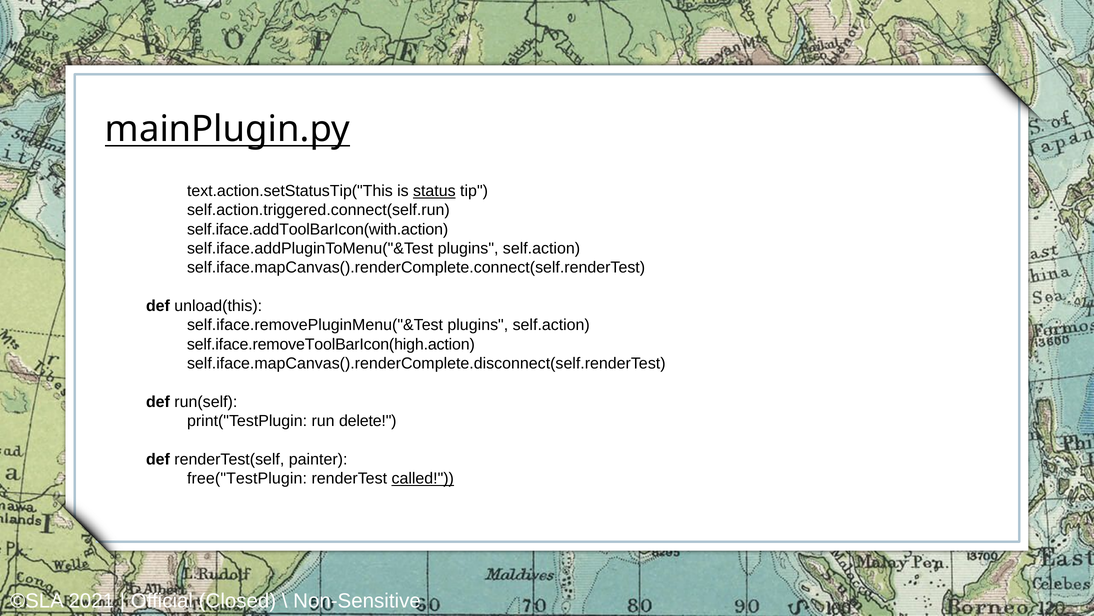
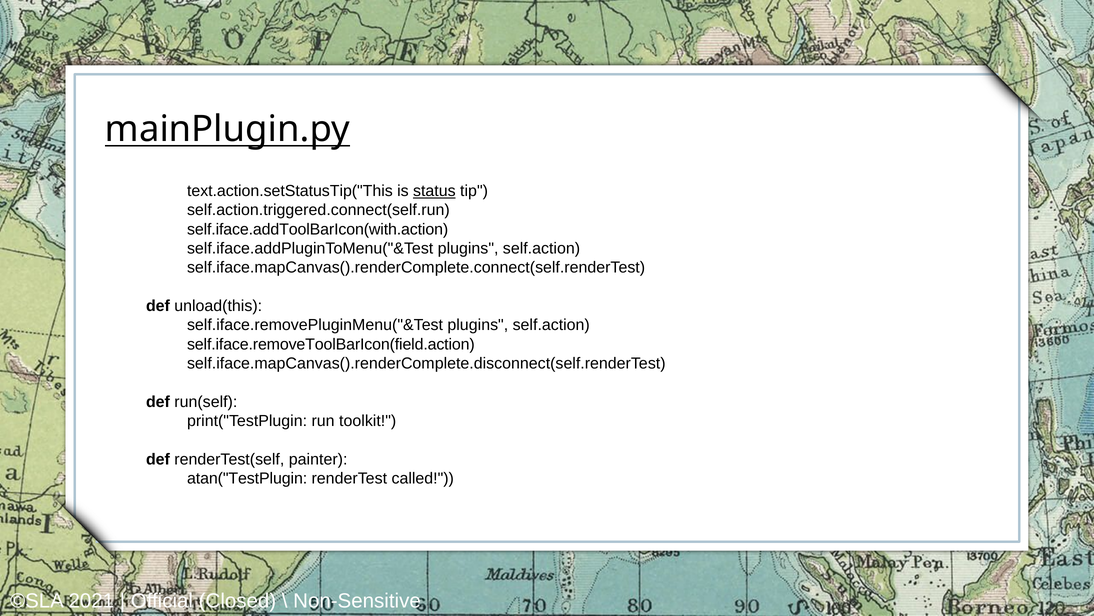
self.iface.removeToolBarIcon(high.action: self.iface.removeToolBarIcon(high.action -> self.iface.removeToolBarIcon(field.action
delete: delete -> toolkit
free("TestPlugin: free("TestPlugin -> atan("TestPlugin
called underline: present -> none
